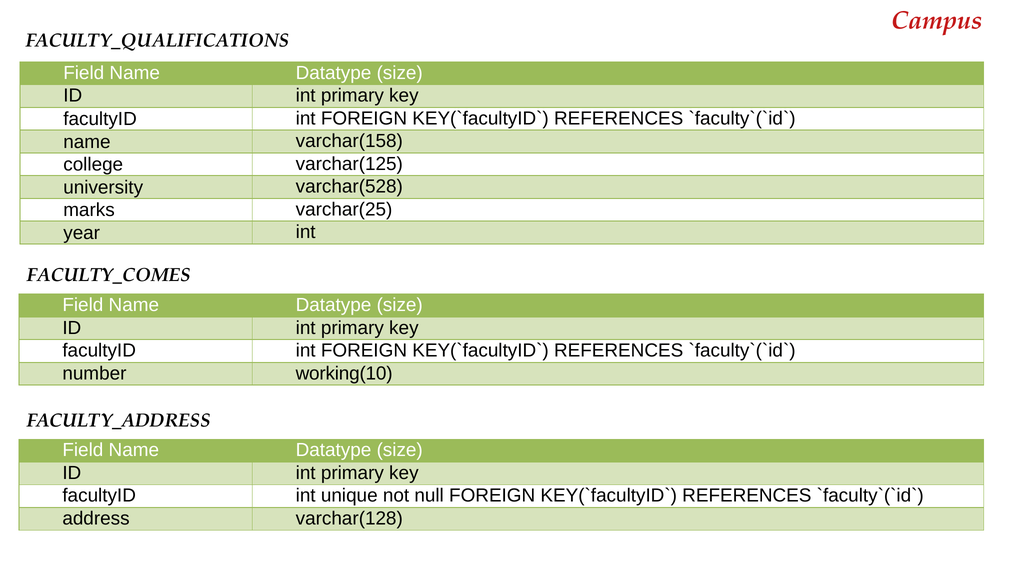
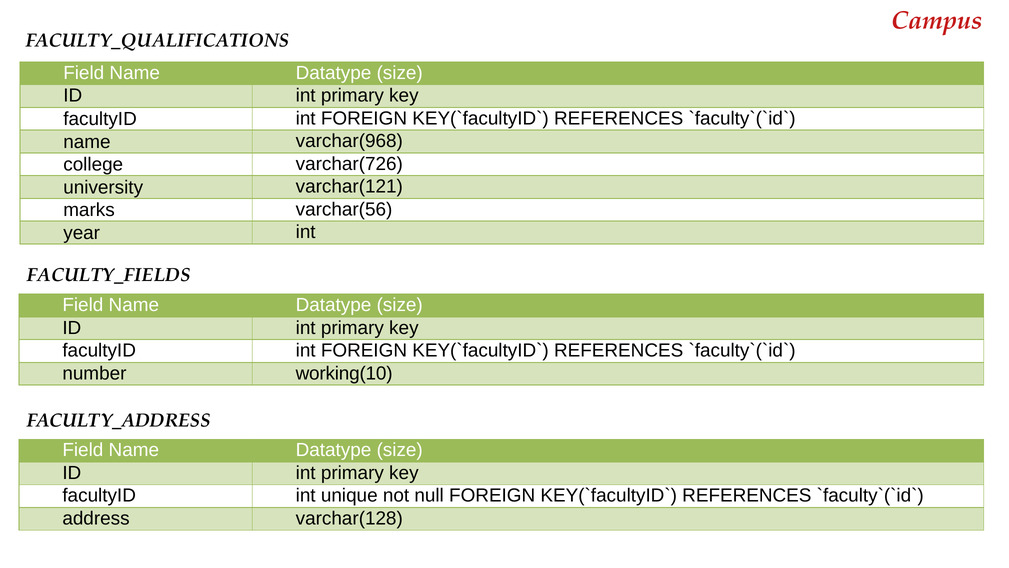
varchar(158: varchar(158 -> varchar(968
varchar(125: varchar(125 -> varchar(726
varchar(528: varchar(528 -> varchar(121
varchar(25: varchar(25 -> varchar(56
FACULTY_COMES: FACULTY_COMES -> FACULTY_FIELDS
